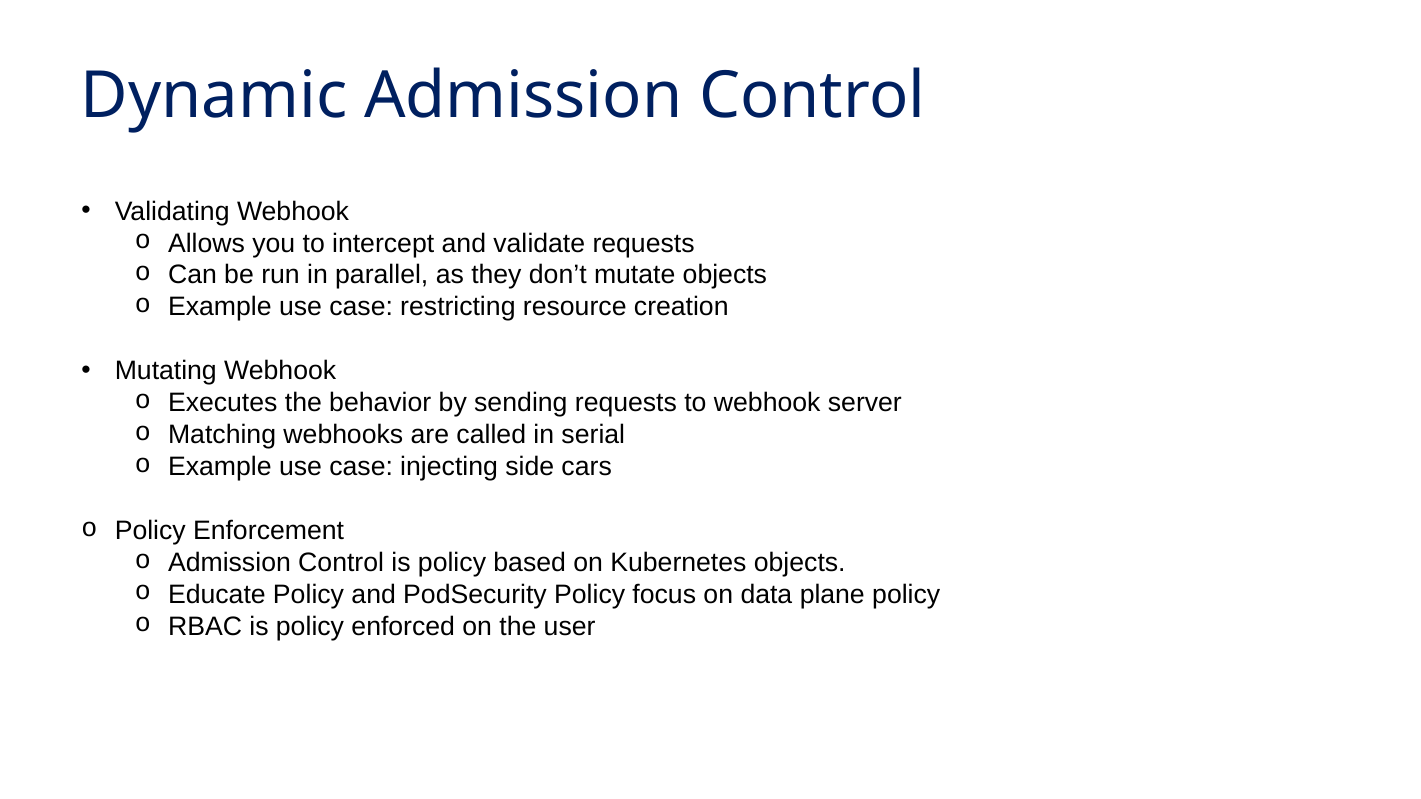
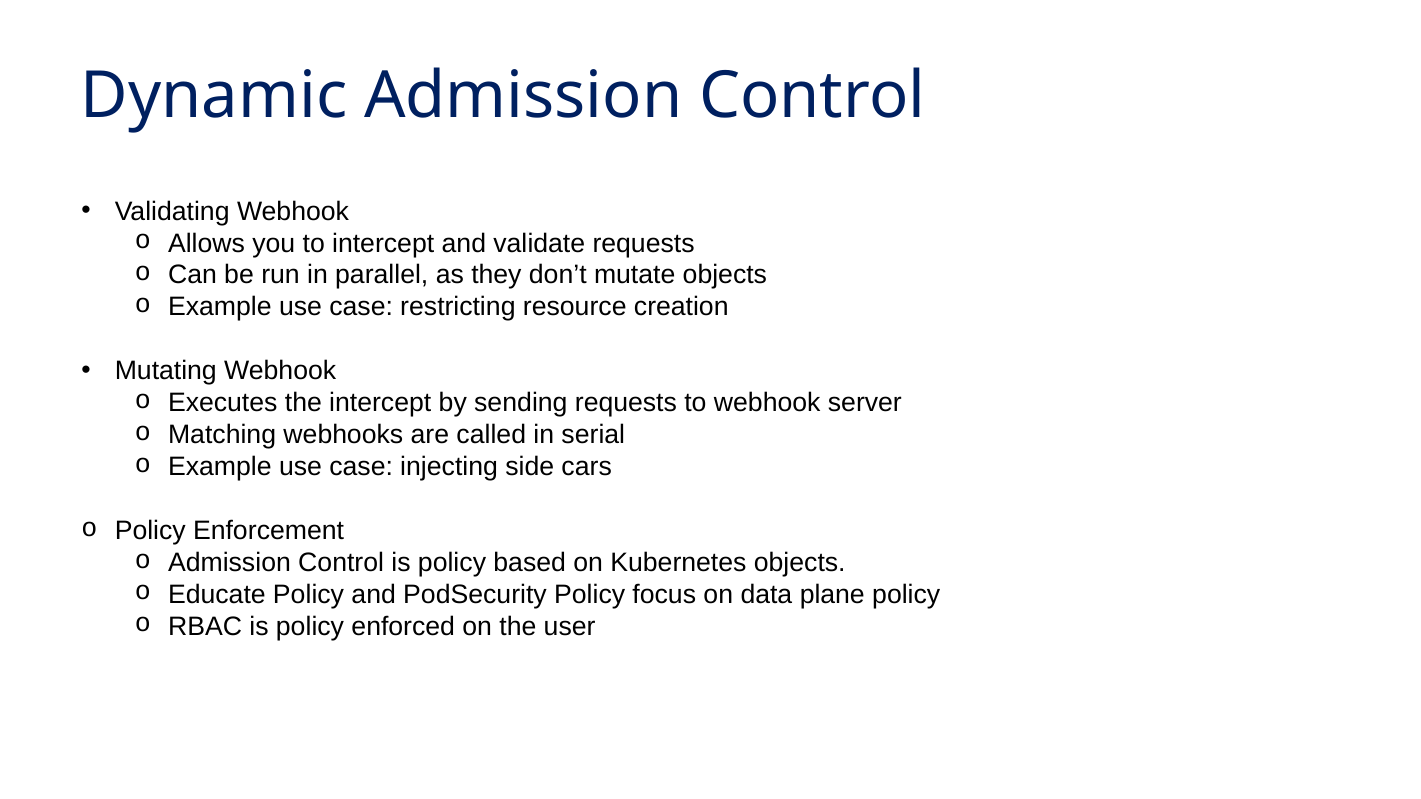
the behavior: behavior -> intercept
